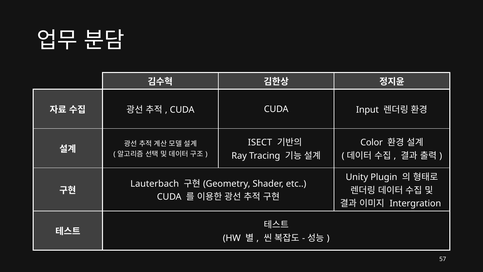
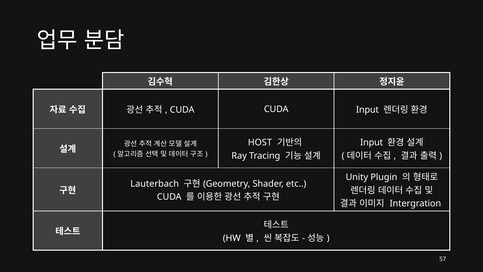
ISECT: ISECT -> HOST
Color at (372, 142): Color -> Input
